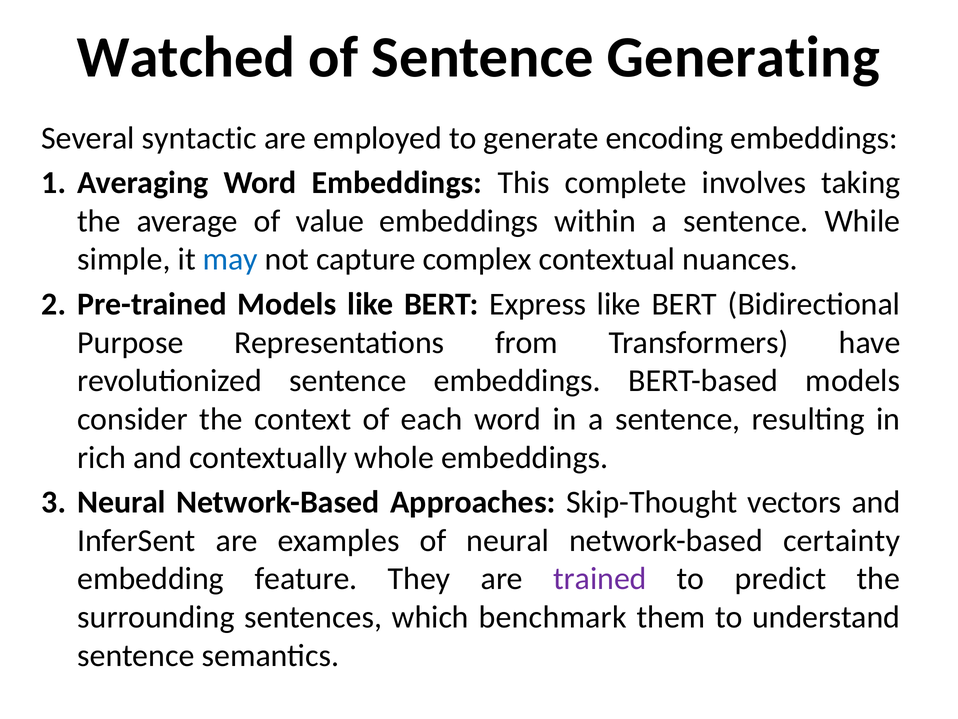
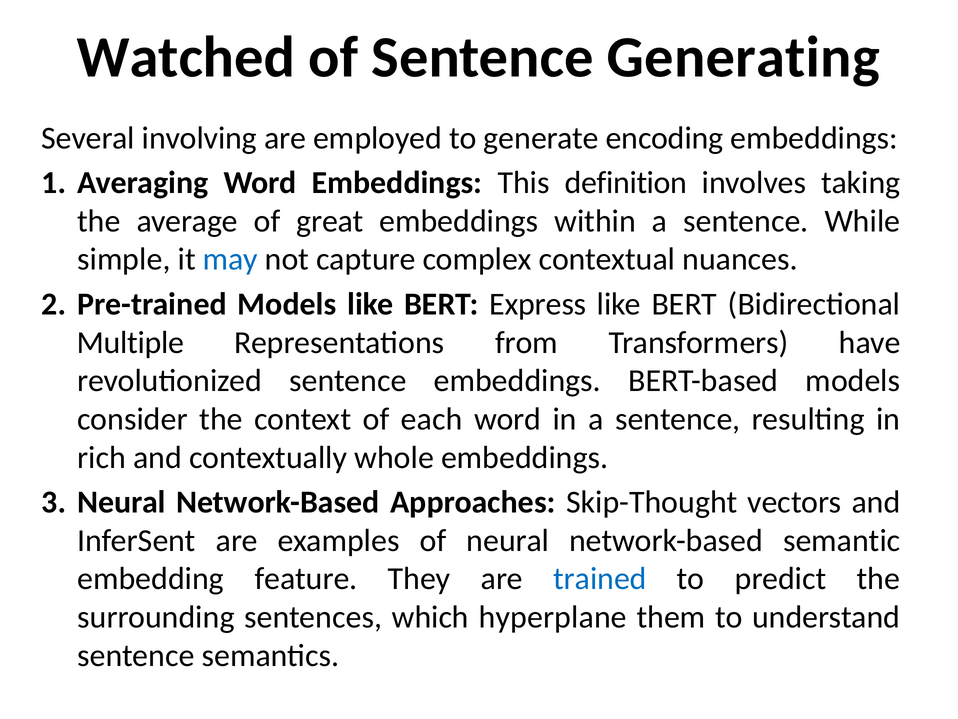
syntactic: syntactic -> involving
complete: complete -> definition
value: value -> great
Purpose: Purpose -> Multiple
certainty: certainty -> semantic
trained colour: purple -> blue
benchmark: benchmark -> hyperplane
